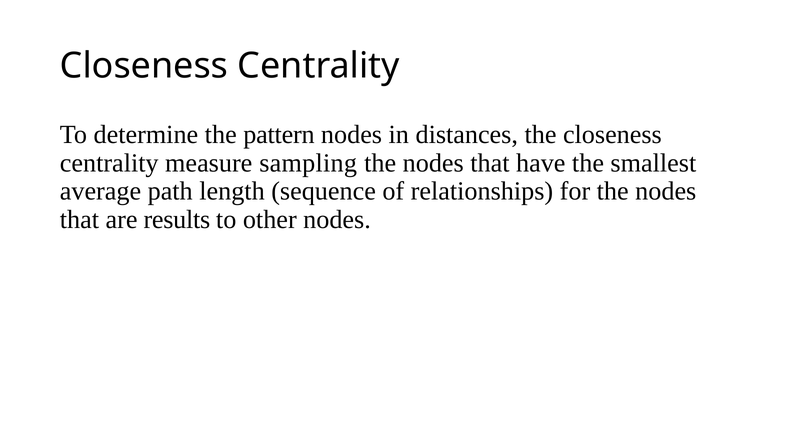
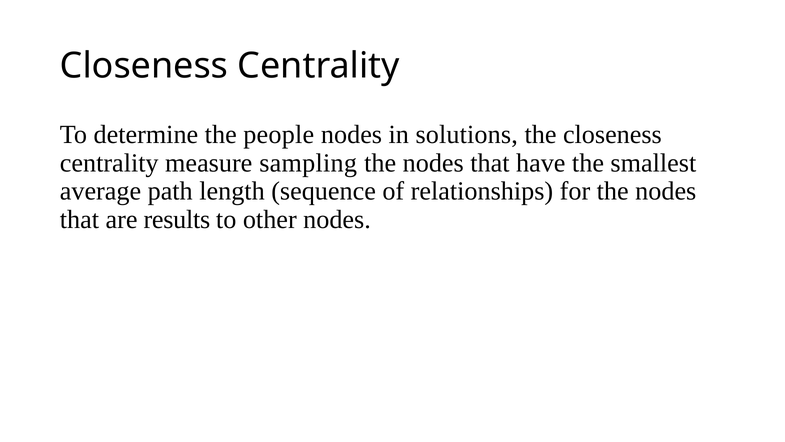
pattern: pattern -> people
distances: distances -> solutions
